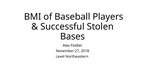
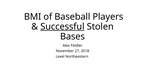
Successful underline: none -> present
